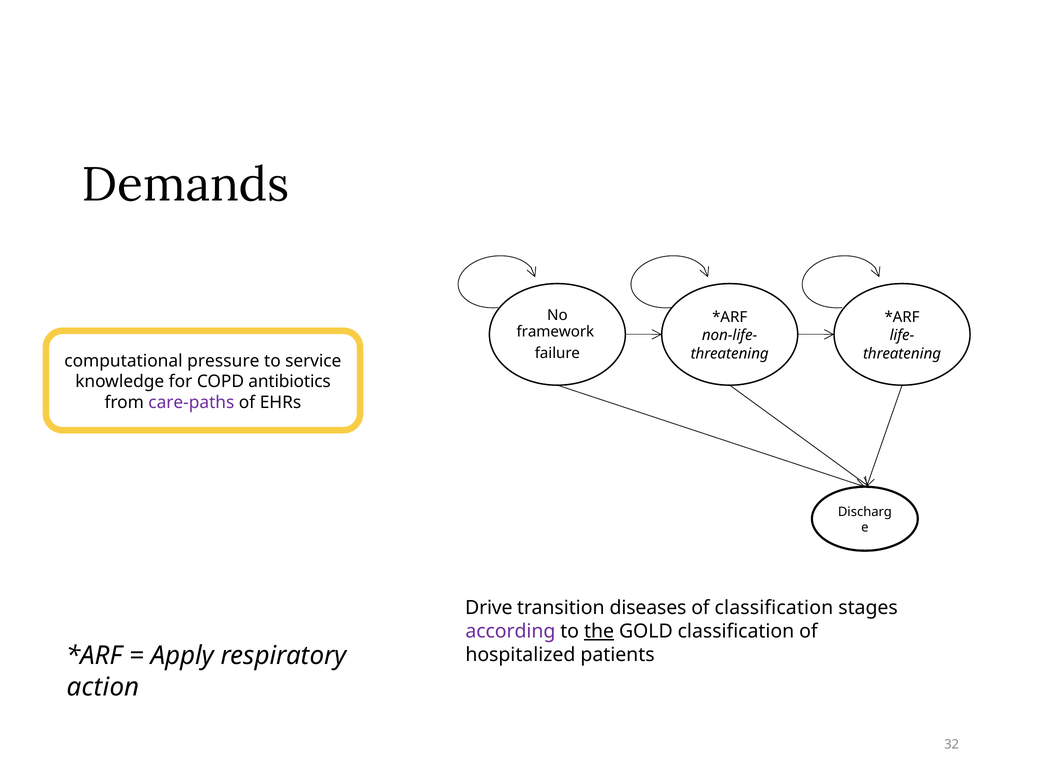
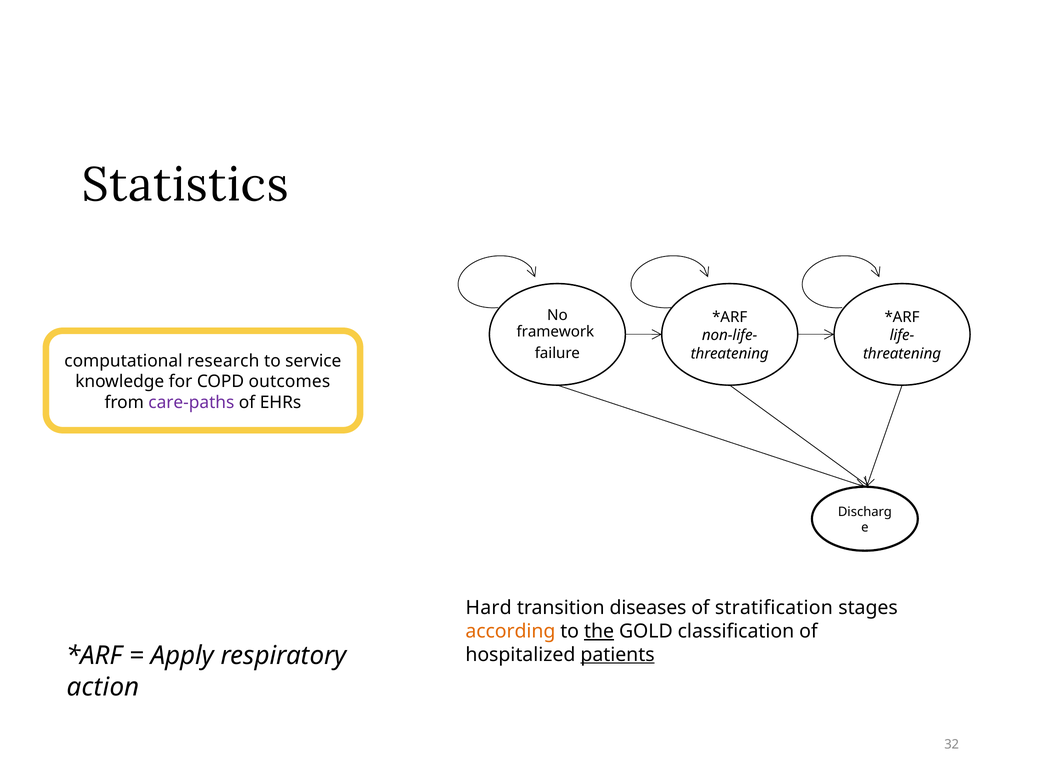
Demands: Demands -> Statistics
pressure: pressure -> research
antibiotics: antibiotics -> outcomes
Drive: Drive -> Hard
of classification: classification -> stratification
according colour: purple -> orange
patients underline: none -> present
